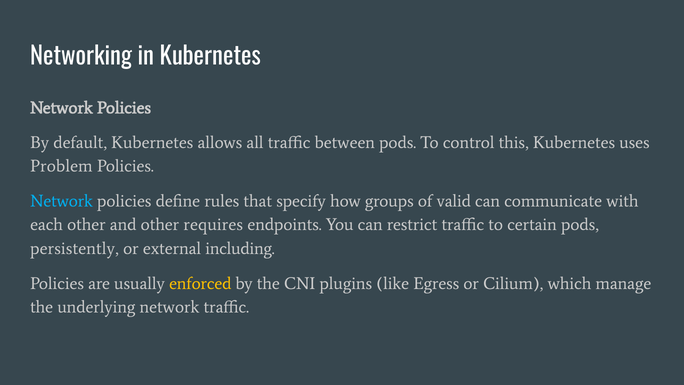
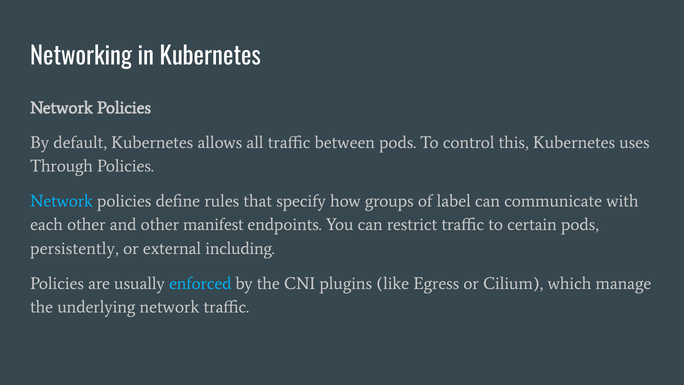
Problem: Problem -> Through
valid: valid -> label
requires: requires -> manifest
enforced colour: yellow -> light blue
